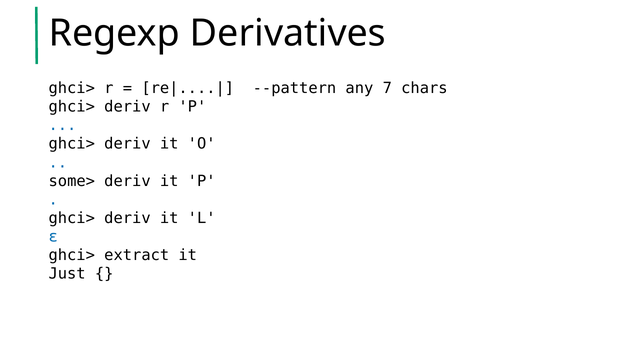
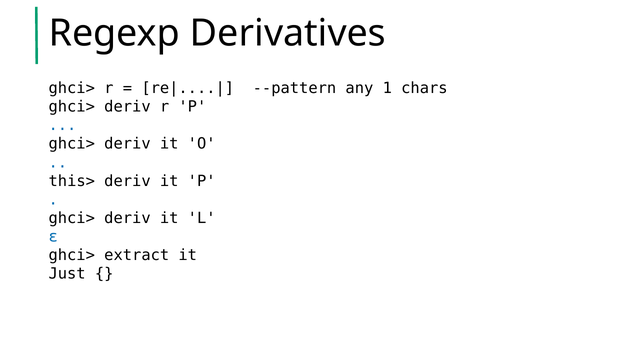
7: 7 -> 1
some>: some> -> this>
